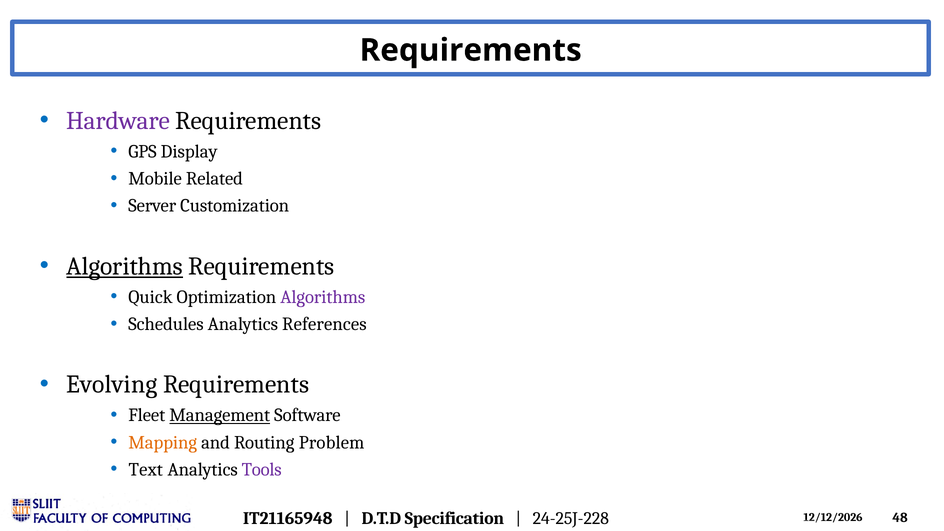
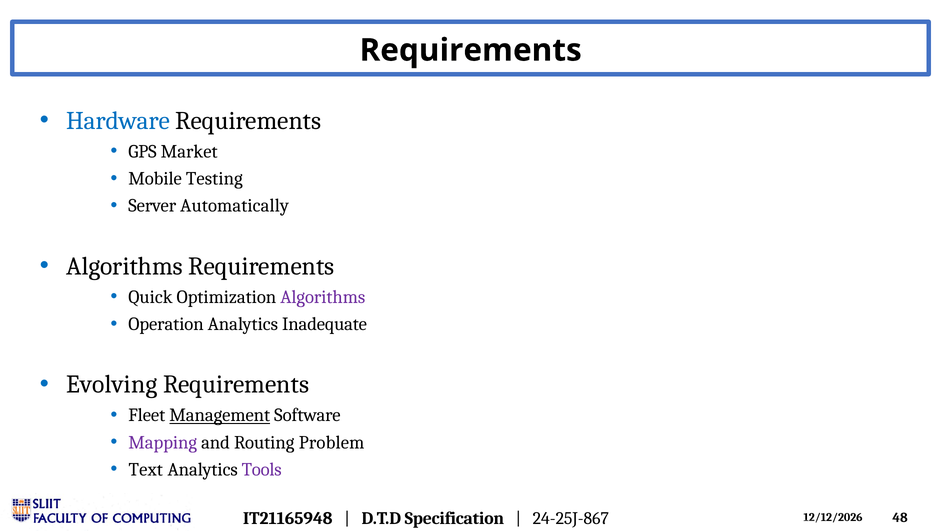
Hardware colour: purple -> blue
Display: Display -> Market
Related: Related -> Testing
Customization: Customization -> Automatically
Algorithms at (125, 266) underline: present -> none
Schedules: Schedules -> Operation
References: References -> Inadequate
Mapping colour: orange -> purple
24-25J-228: 24-25J-228 -> 24-25J-867
